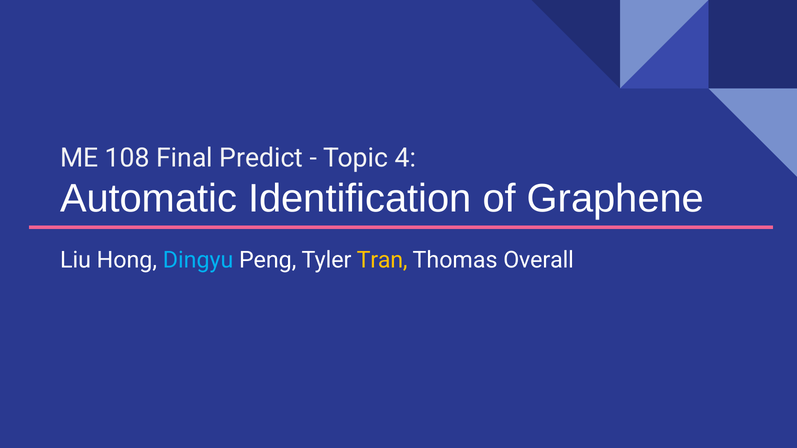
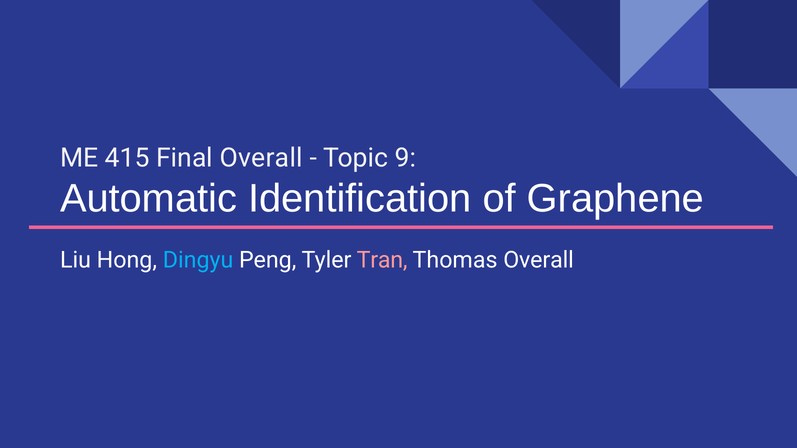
108: 108 -> 415
Final Predict: Predict -> Overall
4: 4 -> 9
Tran colour: yellow -> pink
